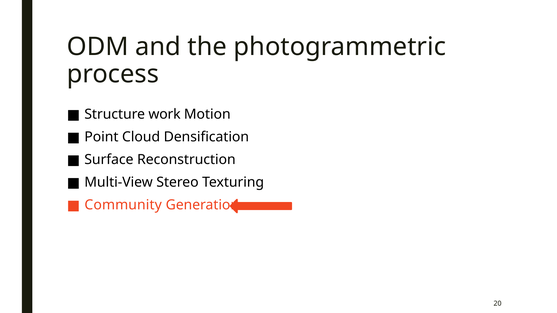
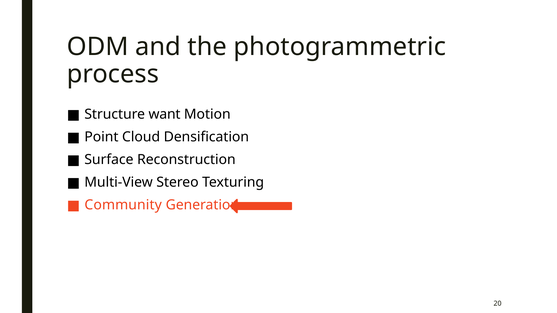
work: work -> want
